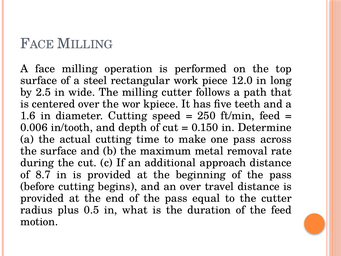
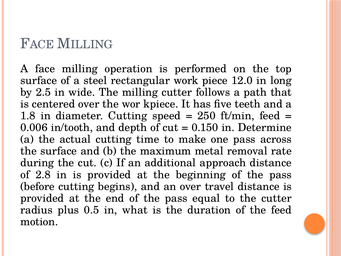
1.6: 1.6 -> 1.8
8.7: 8.7 -> 2.8
